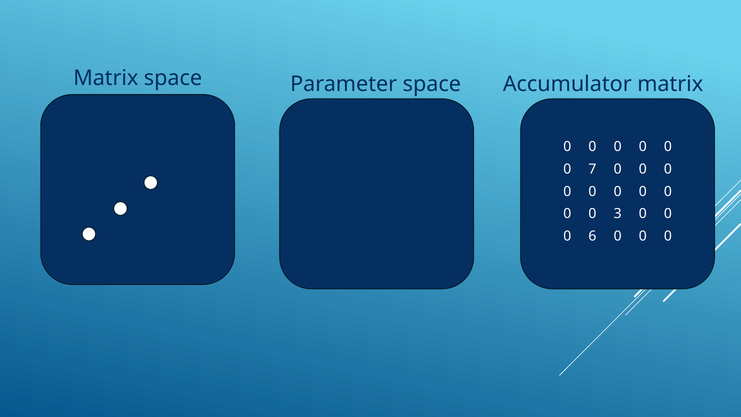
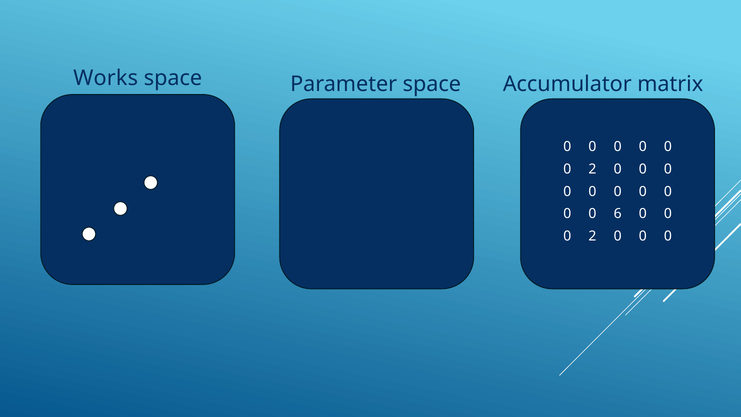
Matrix at (106, 78): Matrix -> Works
7 at (592, 169): 7 -> 2
3: 3 -> 6
6 at (592, 236): 6 -> 2
